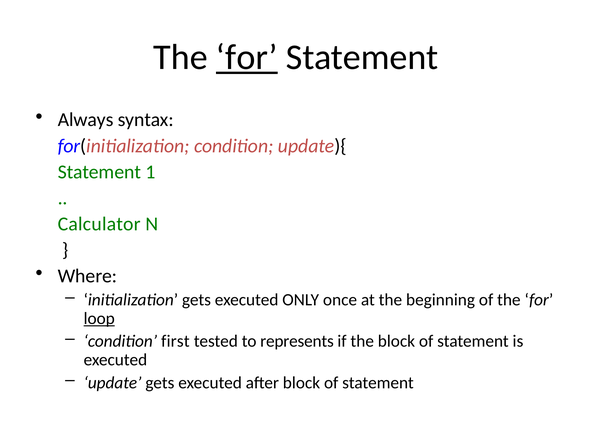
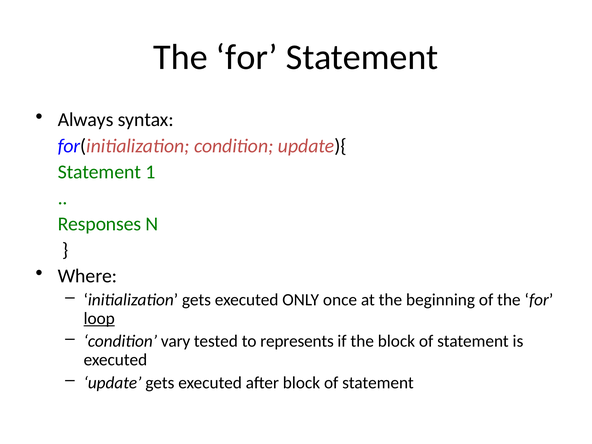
for at (247, 57) underline: present -> none
Calculator: Calculator -> Responses
first: first -> vary
